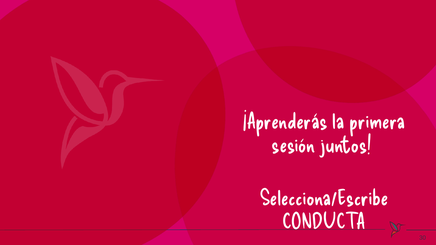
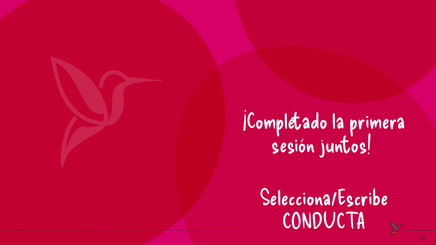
¡Aprenderás: ¡Aprenderás -> ¡Completado
